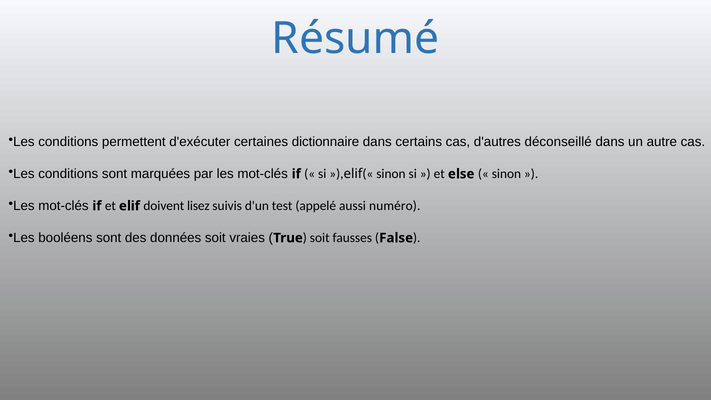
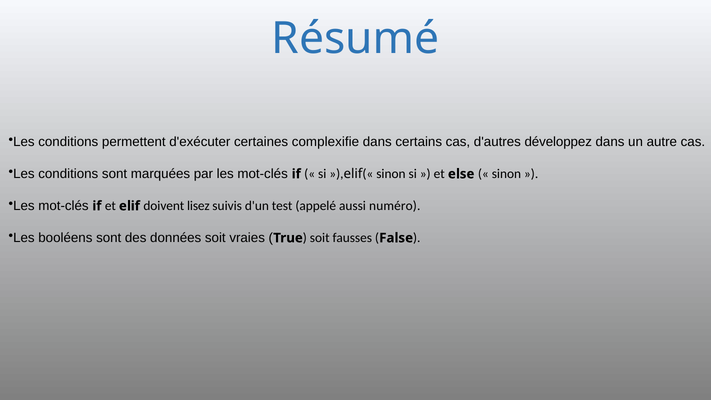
dictionnaire: dictionnaire -> complexifie
déconseillé: déconseillé -> développez
